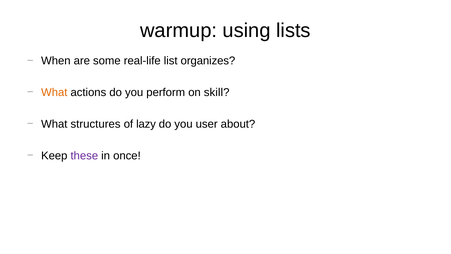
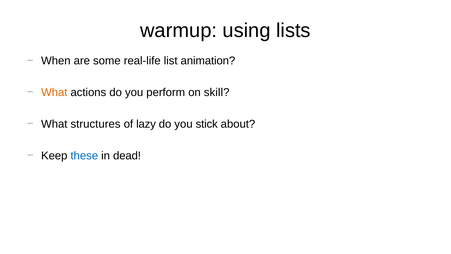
organizes: organizes -> animation
user: user -> stick
these colour: purple -> blue
once: once -> dead
